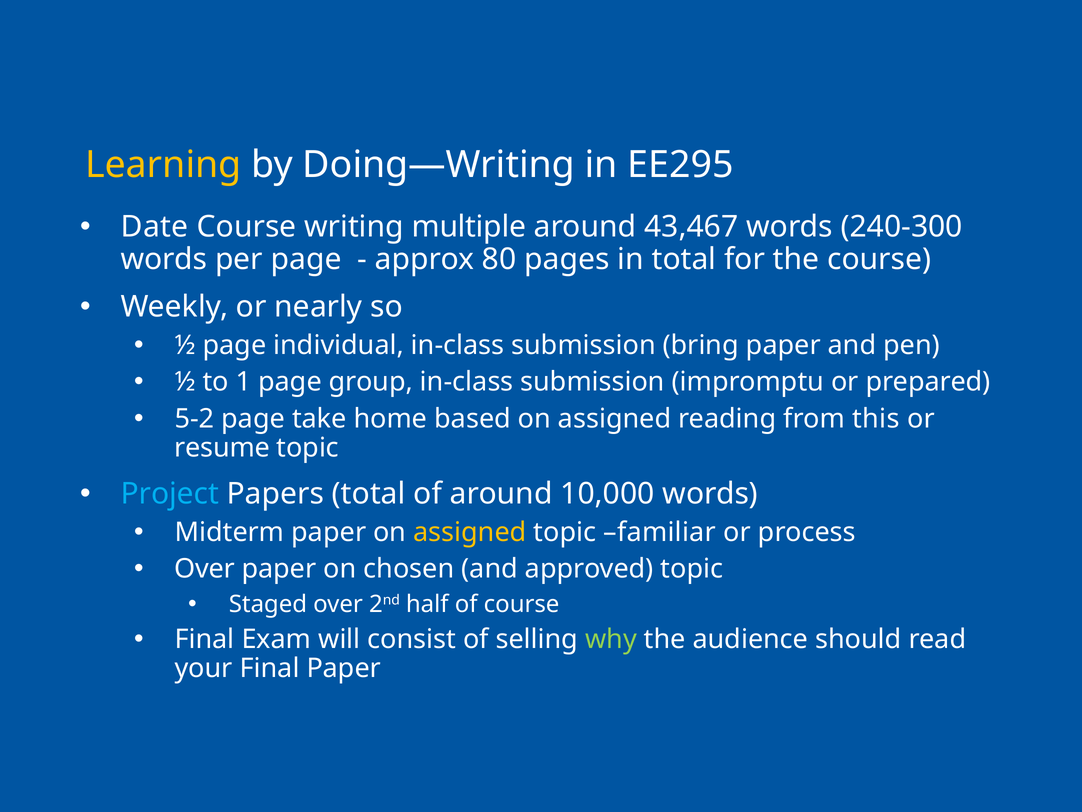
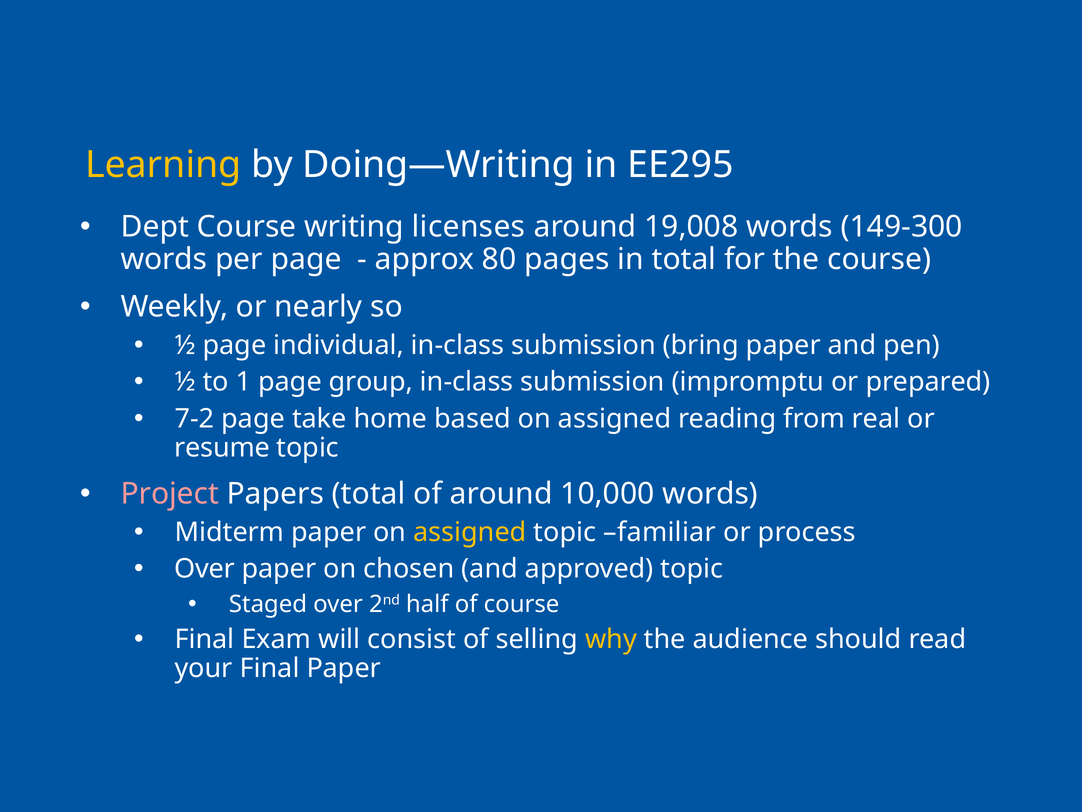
Date: Date -> Dept
multiple: multiple -> licenses
43,467: 43,467 -> 19,008
240-300: 240-300 -> 149-300
5-2: 5-2 -> 7-2
this: this -> real
Project colour: light blue -> pink
why colour: light green -> yellow
